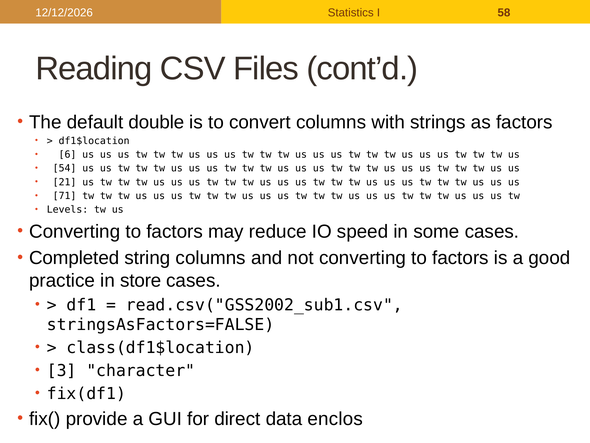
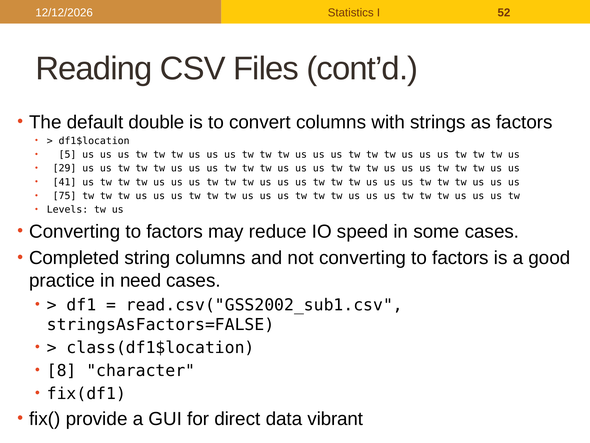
58: 58 -> 52
6: 6 -> 5
54: 54 -> 29
21: 21 -> 41
71: 71 -> 75
store: store -> need
3: 3 -> 8
enclos: enclos -> vibrant
